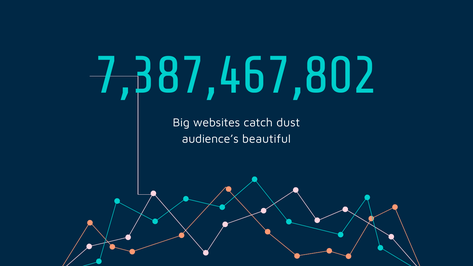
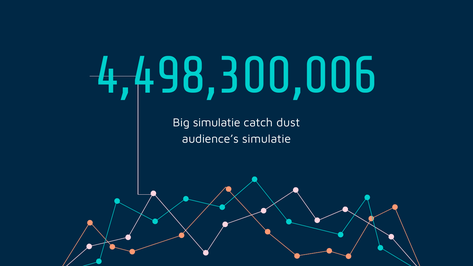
7,387,467,802: 7,387,467,802 -> 4,498,300,006
Big websites: websites -> simulatie
audience’s beautiful: beautiful -> simulatie
